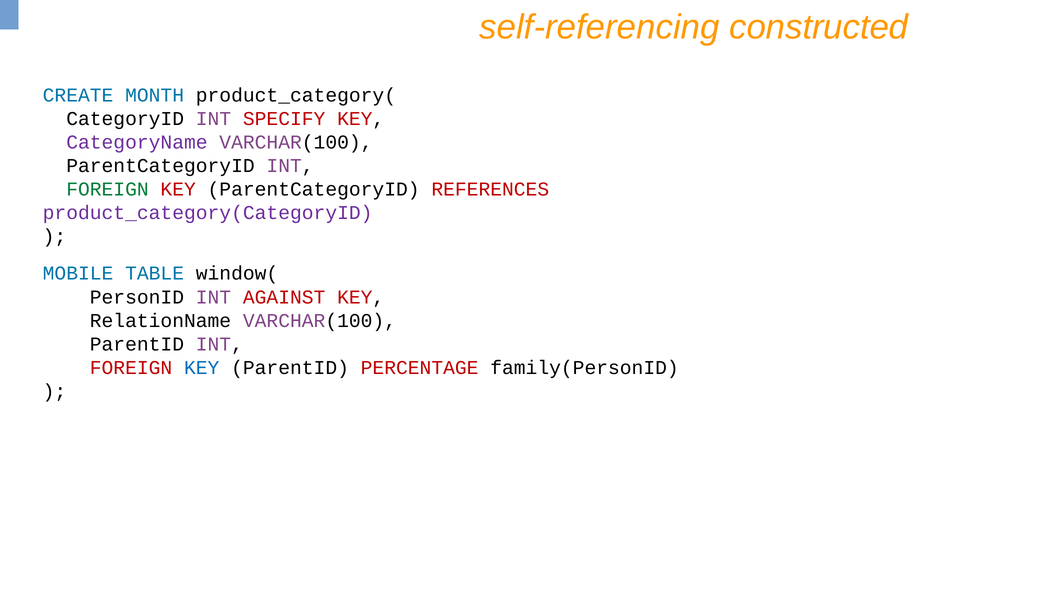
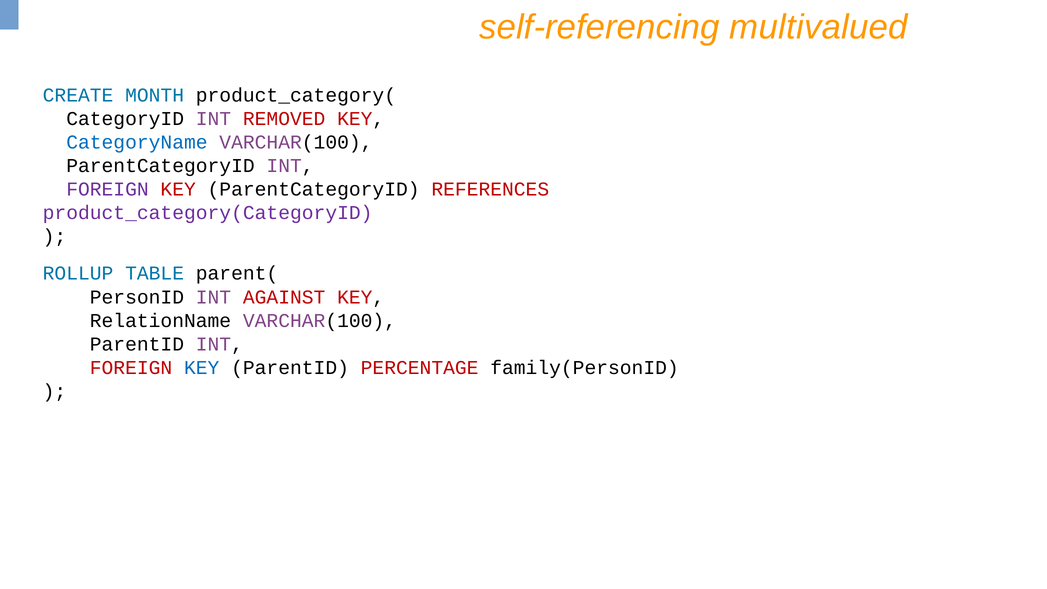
constructed: constructed -> multivalued
SPECIFY: SPECIFY -> REMOVED
CategoryName colour: purple -> blue
FOREIGN at (107, 189) colour: green -> purple
MOBILE: MOBILE -> ROLLUP
window(: window( -> parent(
